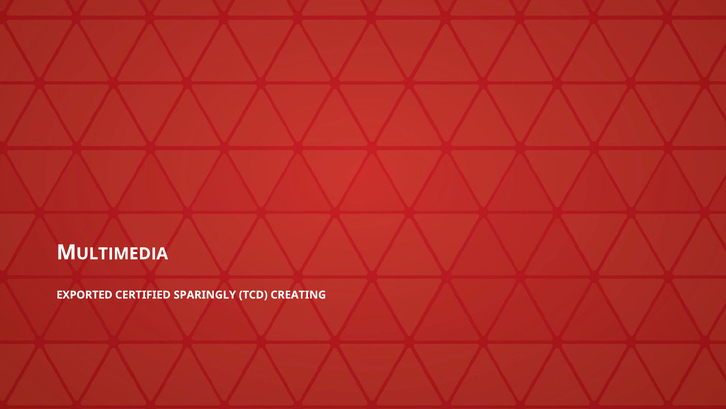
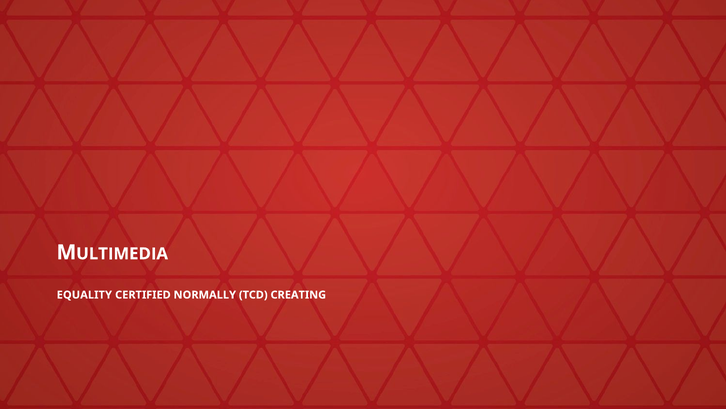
EXPORTED: EXPORTED -> EQUALITY
SPARINGLY: SPARINGLY -> NORMALLY
